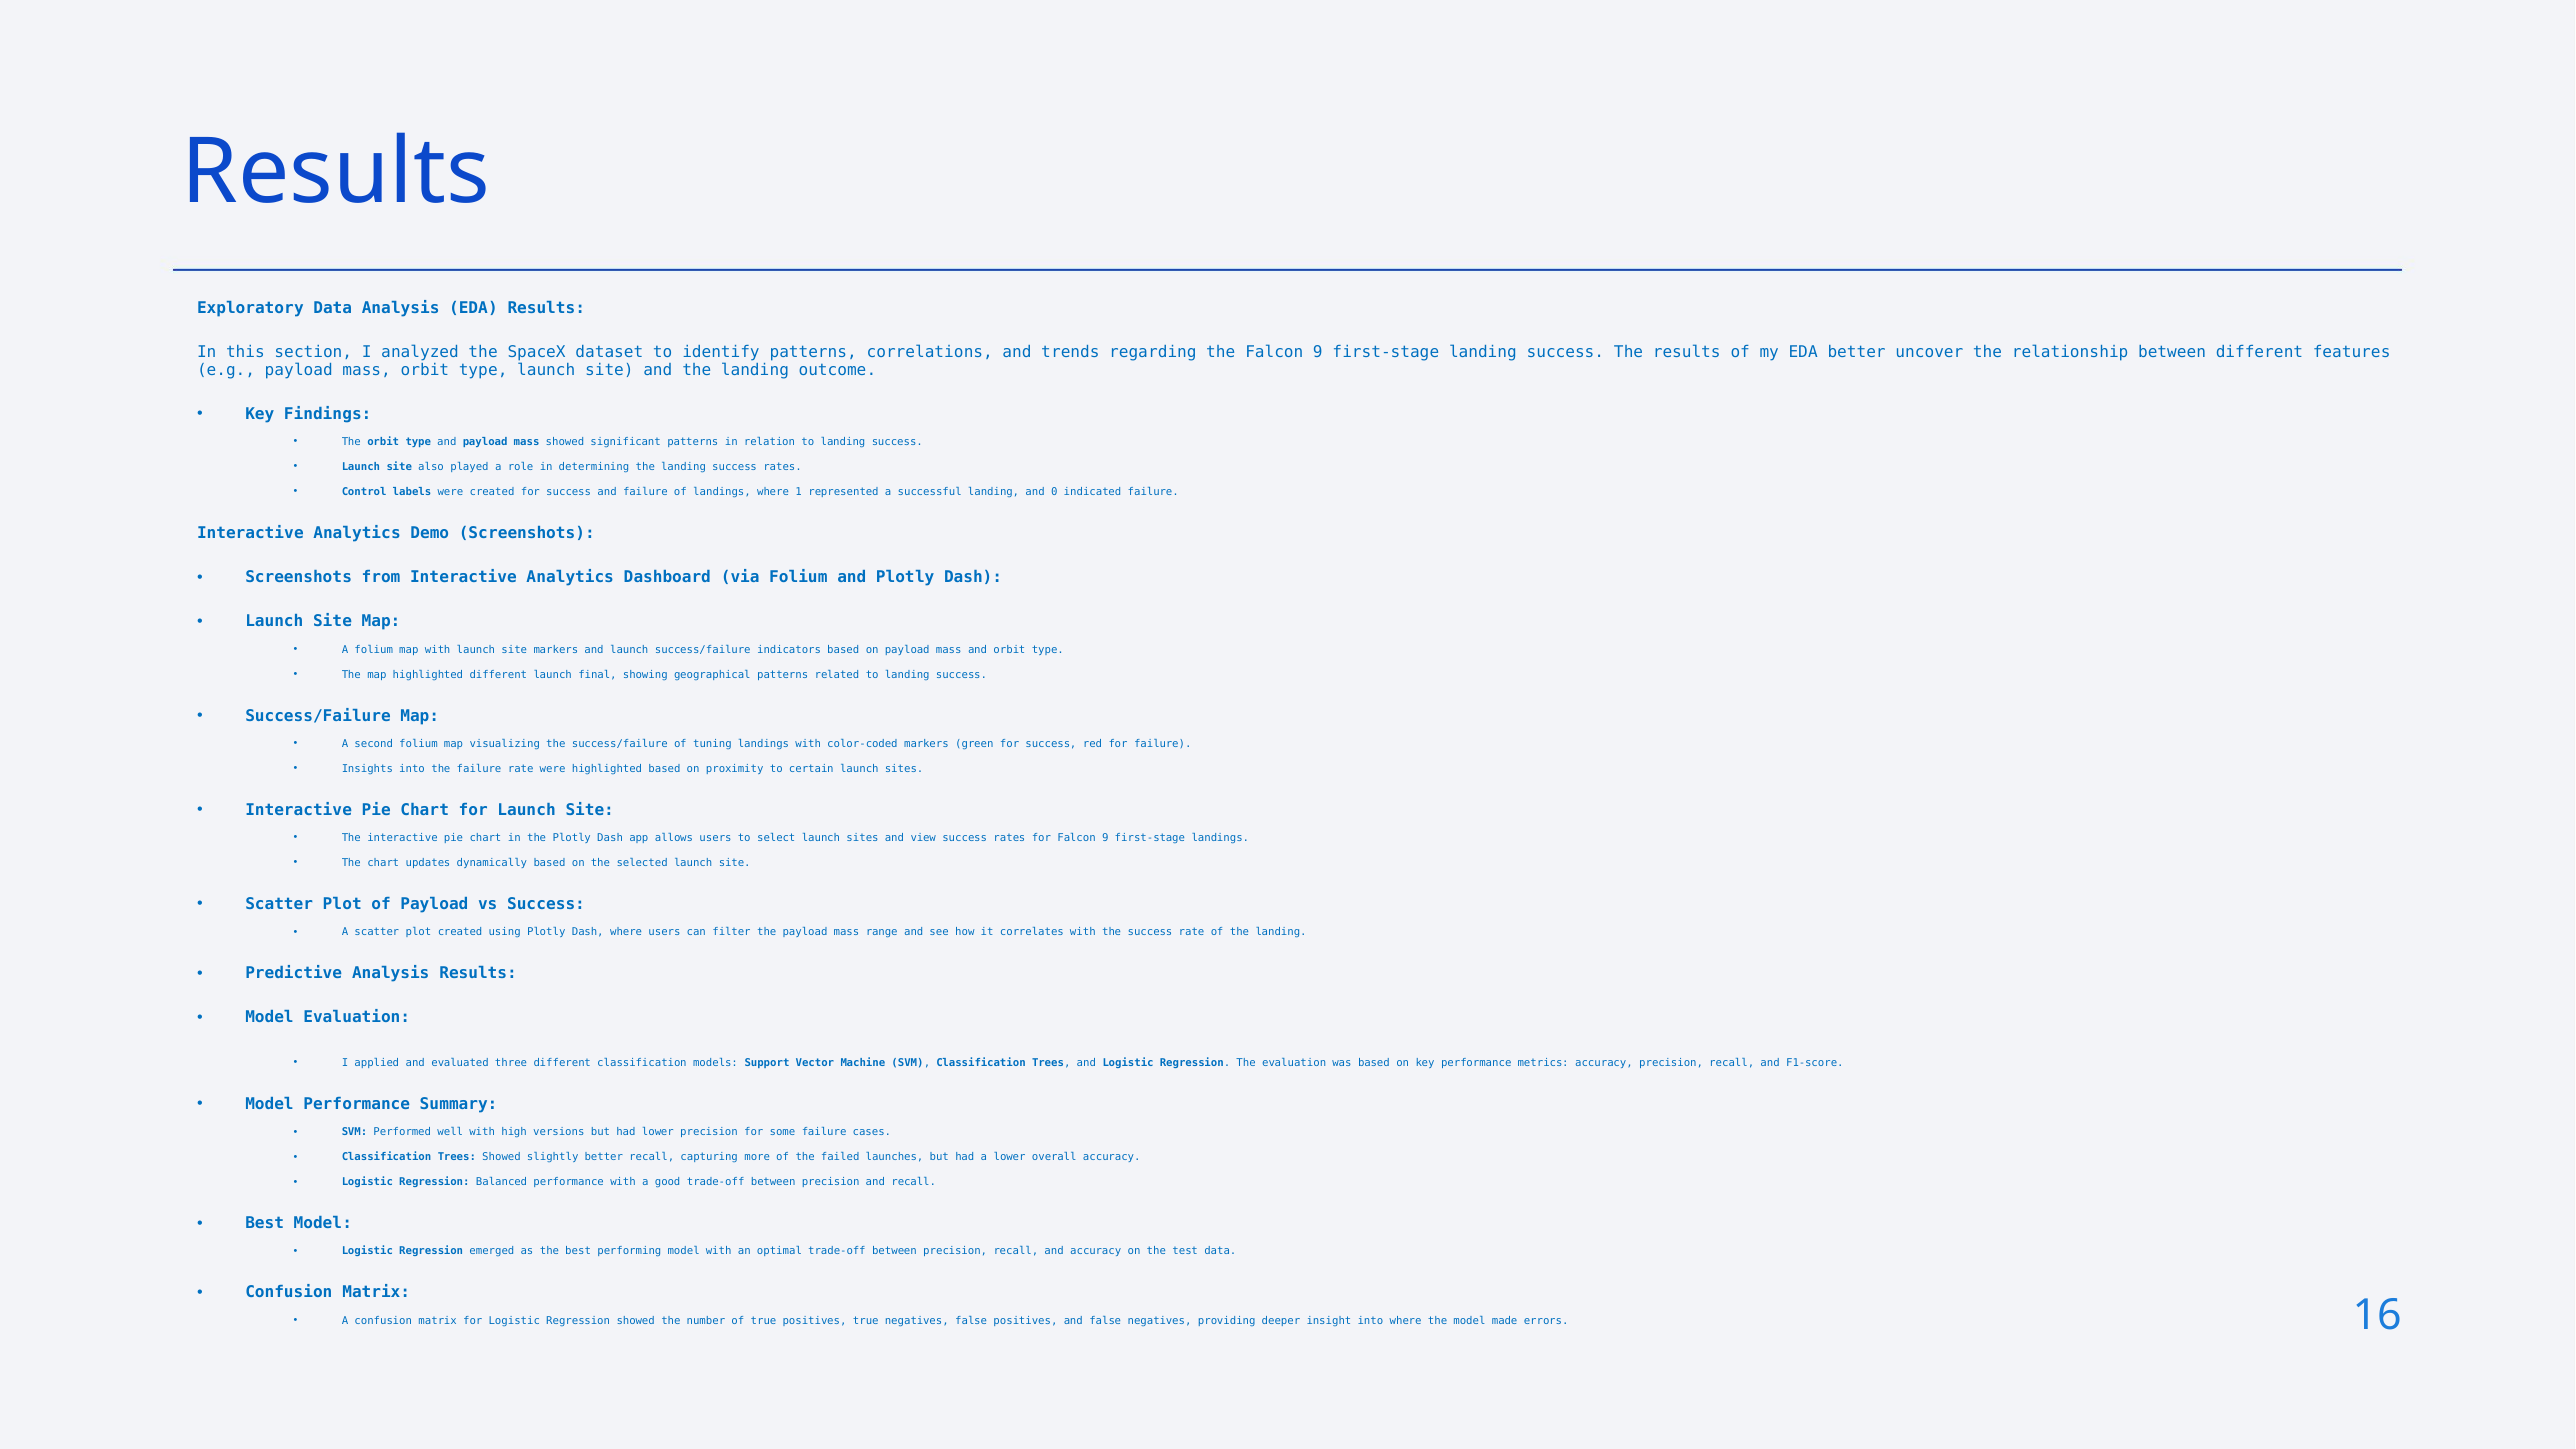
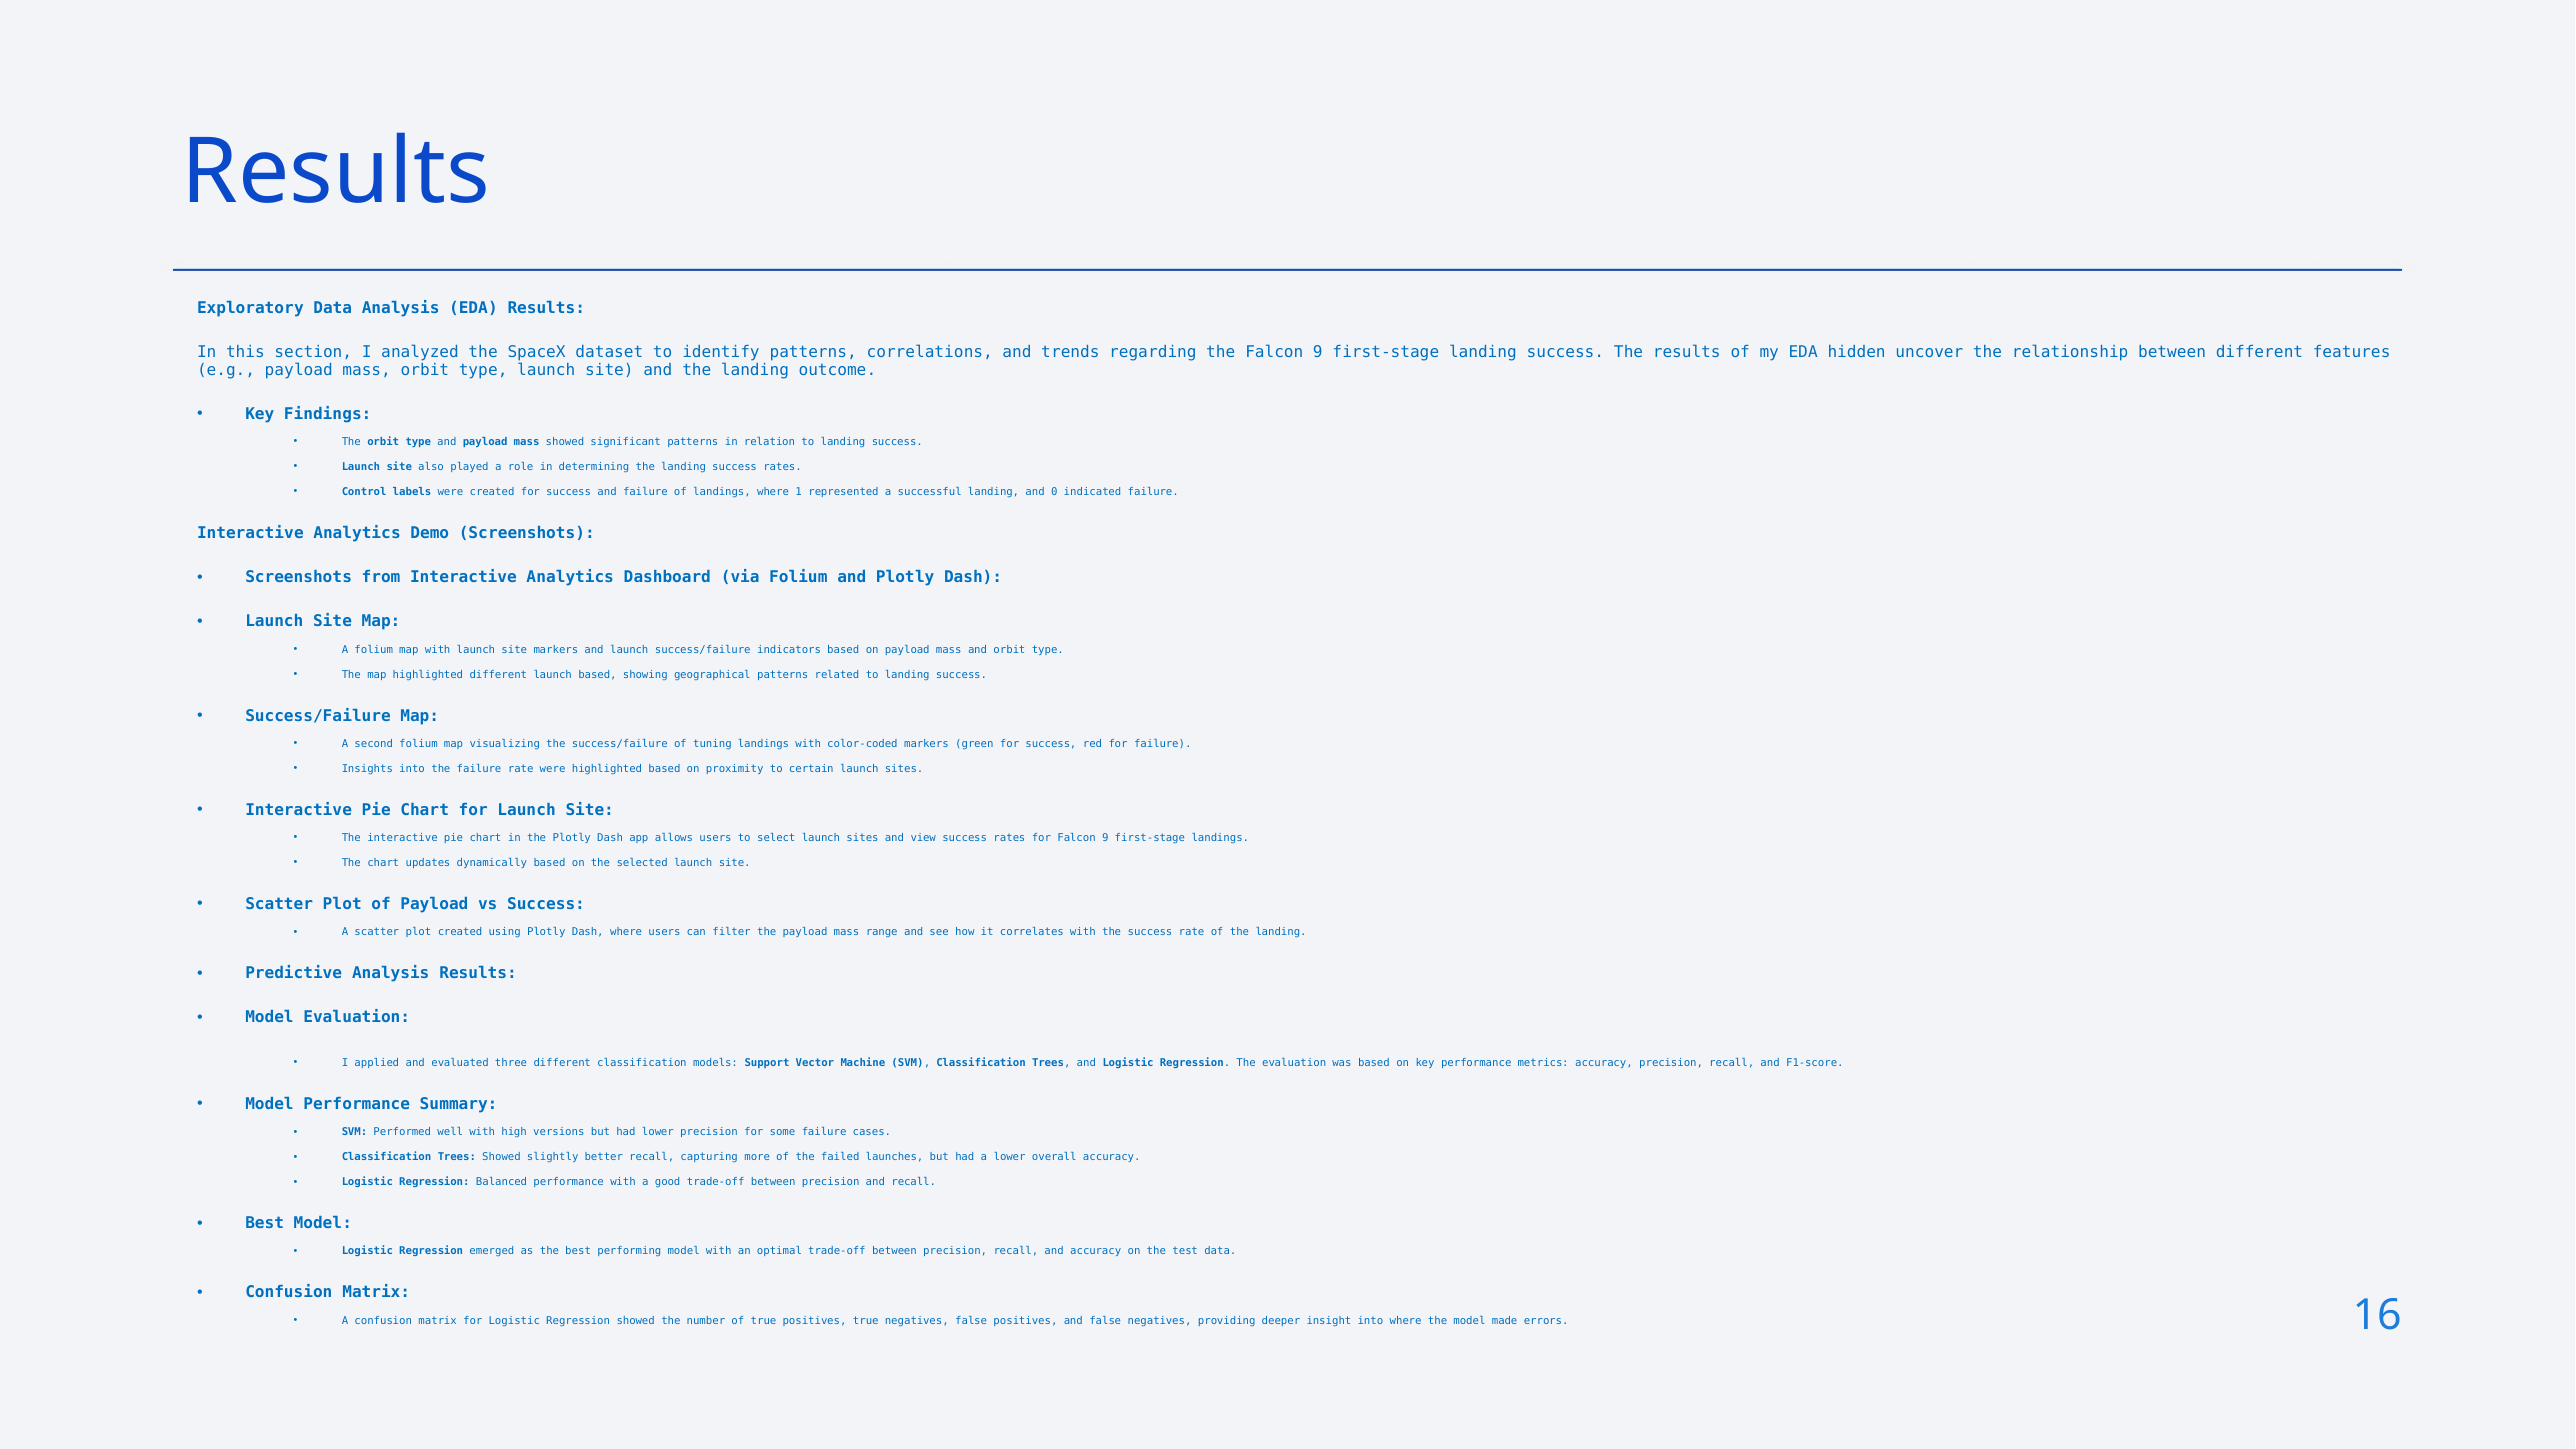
EDA better: better -> hidden
launch final: final -> based
